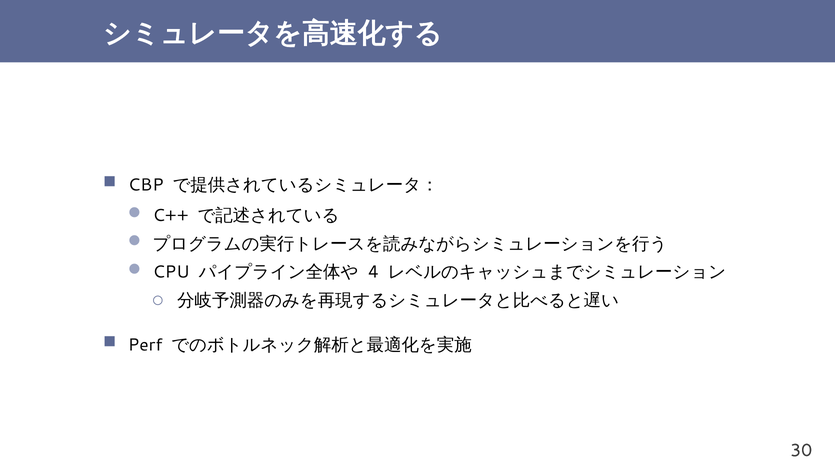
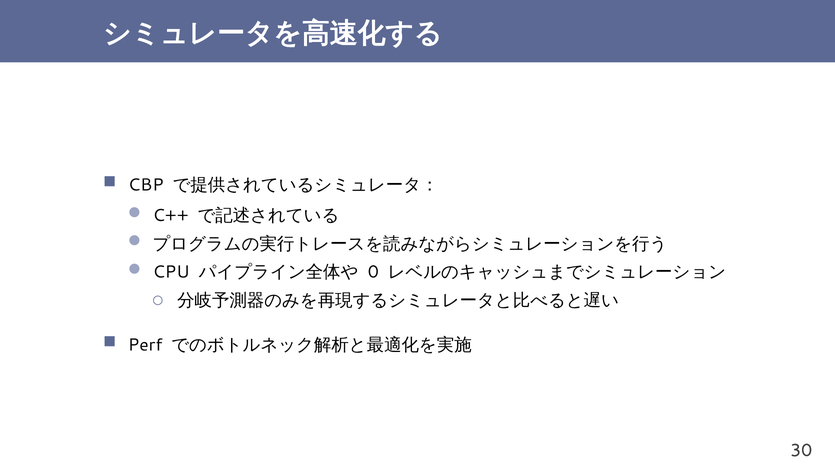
4: 4 -> 0
